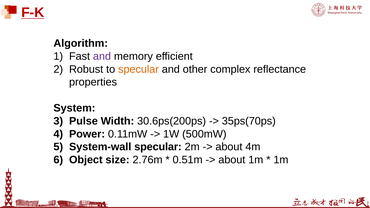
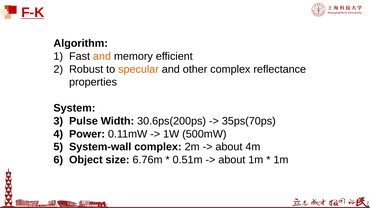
and at (102, 56) colour: purple -> orange
System-wall specular: specular -> complex
2.76m: 2.76m -> 6.76m
